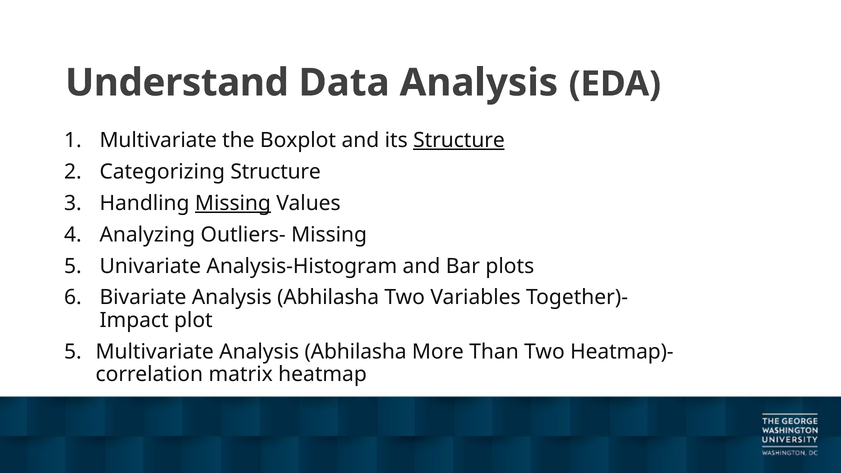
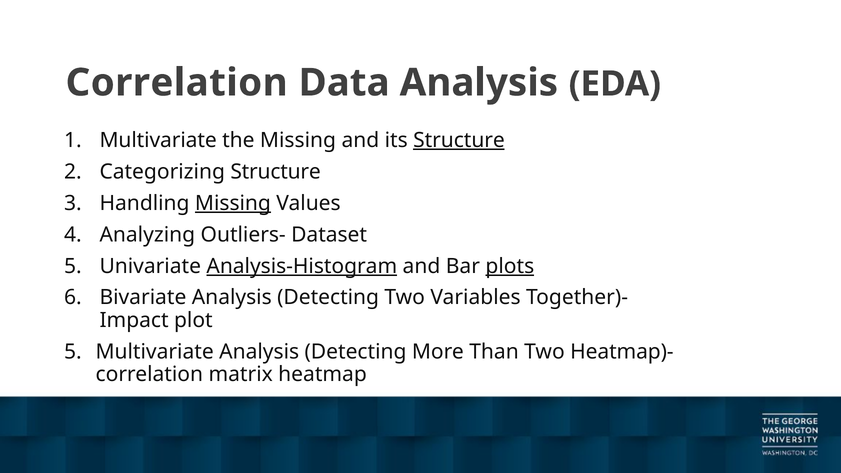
Understand at (177, 83): Understand -> Correlation
the Boxplot: Boxplot -> Missing
Outliers- Missing: Missing -> Dataset
Analysis-Histogram underline: none -> present
plots underline: none -> present
Bivariate Analysis Abhilasha: Abhilasha -> Detecting
Multivariate Analysis Abhilasha: Abhilasha -> Detecting
